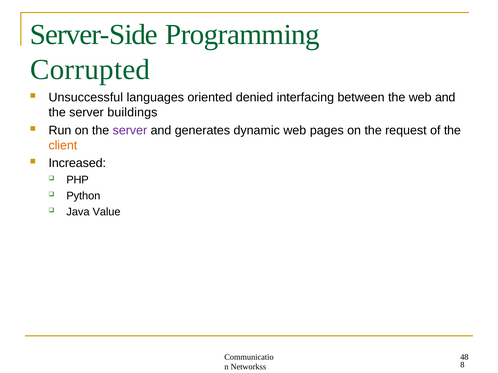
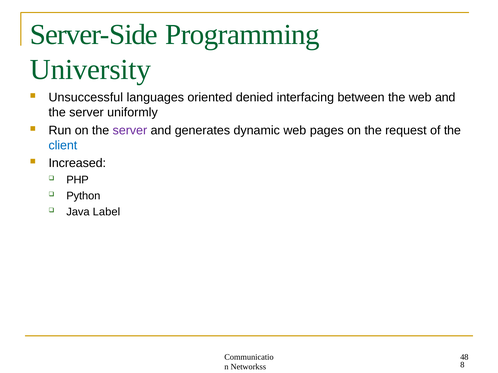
Corrupted: Corrupted -> University
buildings: buildings -> uniformly
client colour: orange -> blue
Value: Value -> Label
